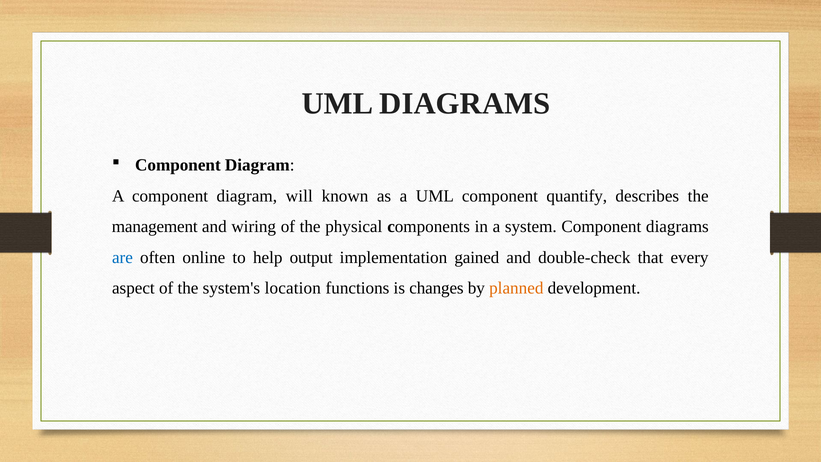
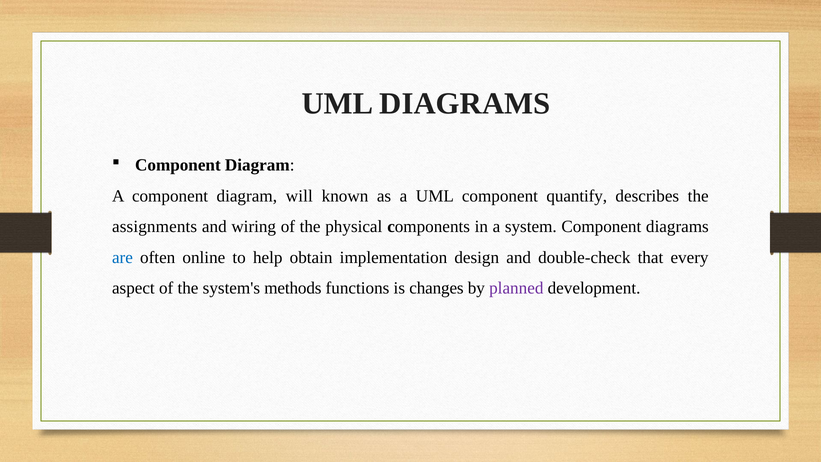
management: management -> assignments
output: output -> obtain
gained: gained -> design
location: location -> methods
planned colour: orange -> purple
